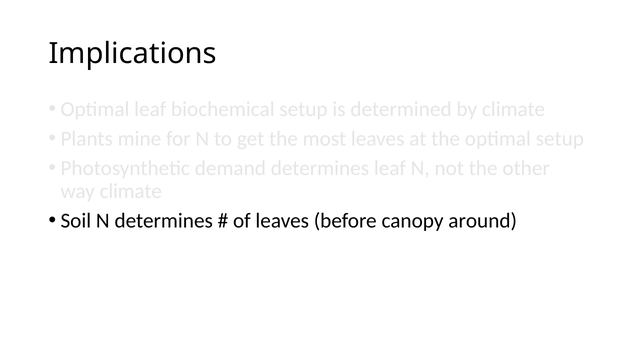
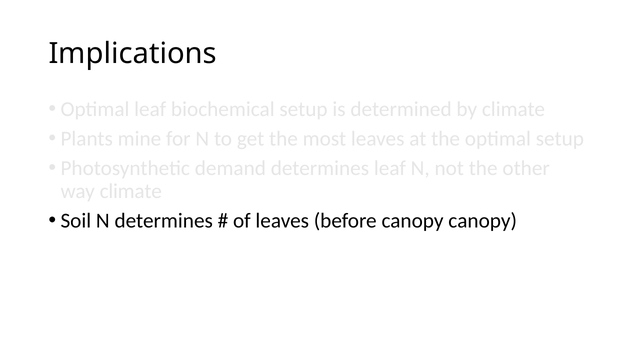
canopy around: around -> canopy
